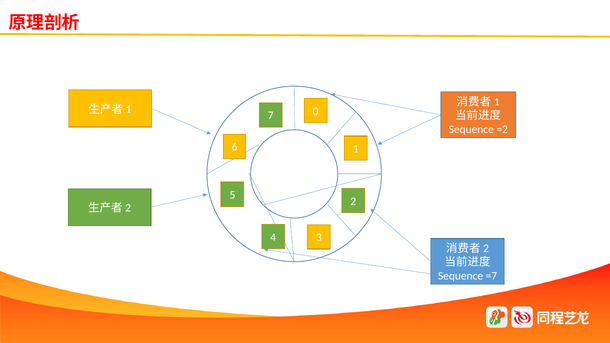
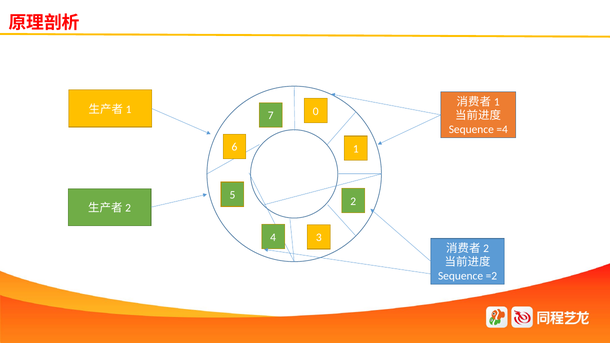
=2: =2 -> =4
=7: =7 -> =2
